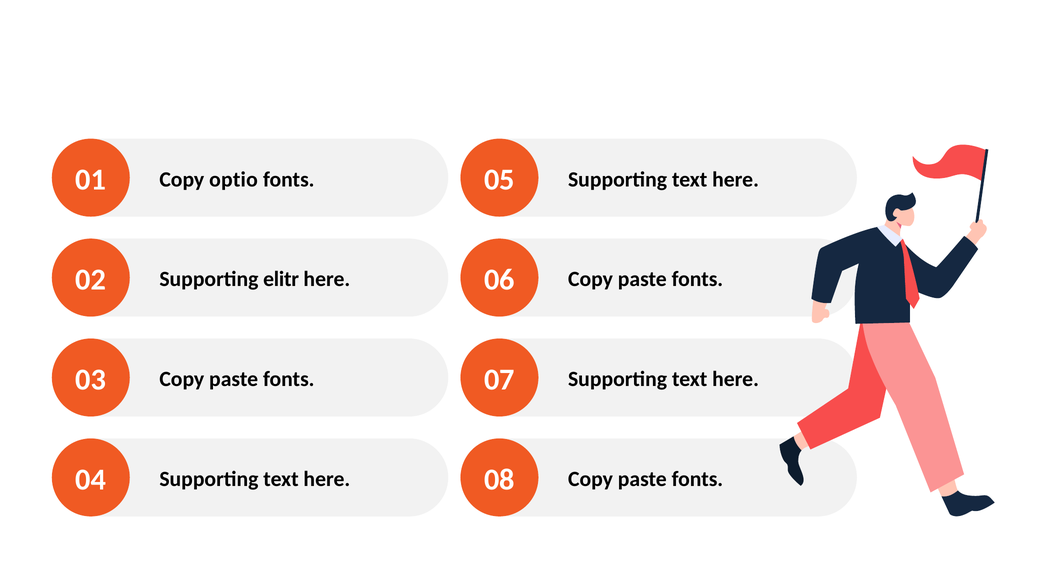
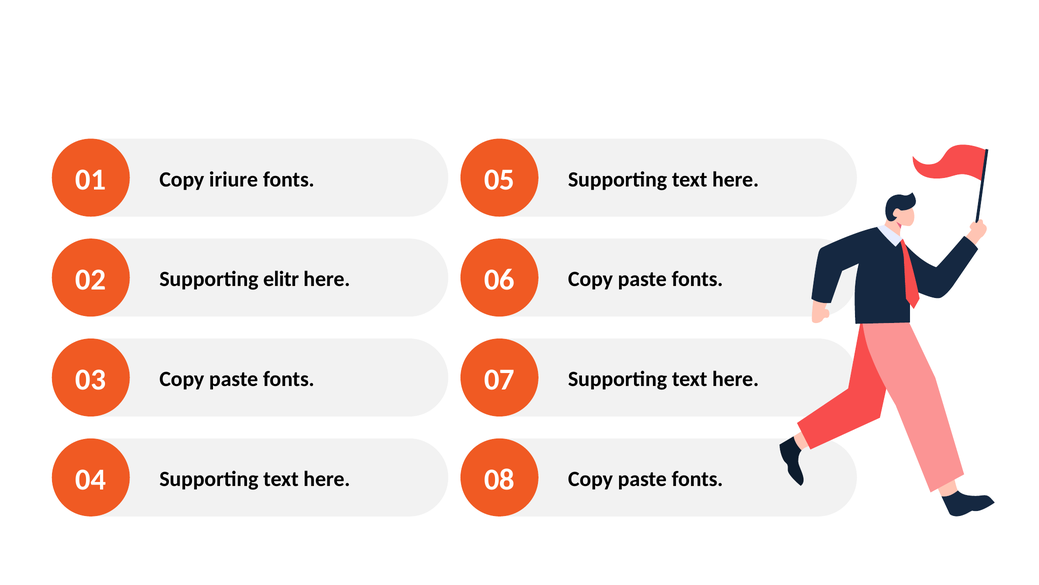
optio: optio -> iriure
